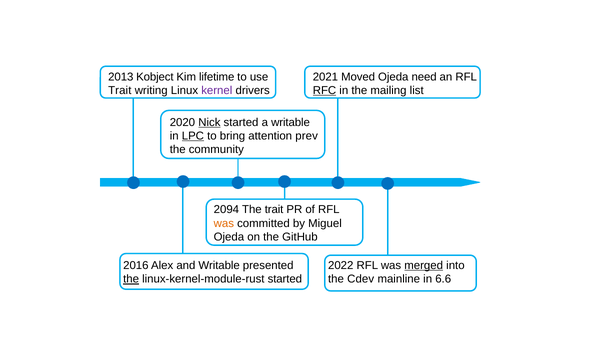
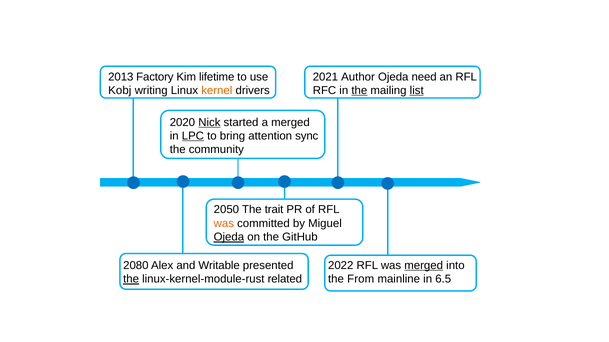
Kobject: Kobject -> Factory
Moved: Moved -> Author
Trait at (120, 91): Trait -> Kobj
kernel colour: purple -> orange
RFC underline: present -> none
the at (359, 91) underline: none -> present
list underline: none -> present
a writable: writable -> merged
prev: prev -> sync
2094: 2094 -> 2050
Ojeda at (229, 237) underline: none -> present
2016: 2016 -> 2080
started at (285, 279): started -> related
Cdev: Cdev -> From
6.6: 6.6 -> 6.5
